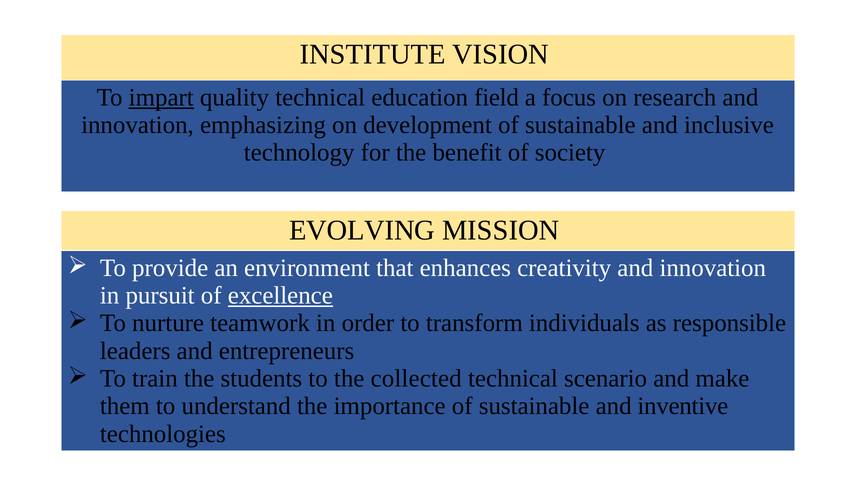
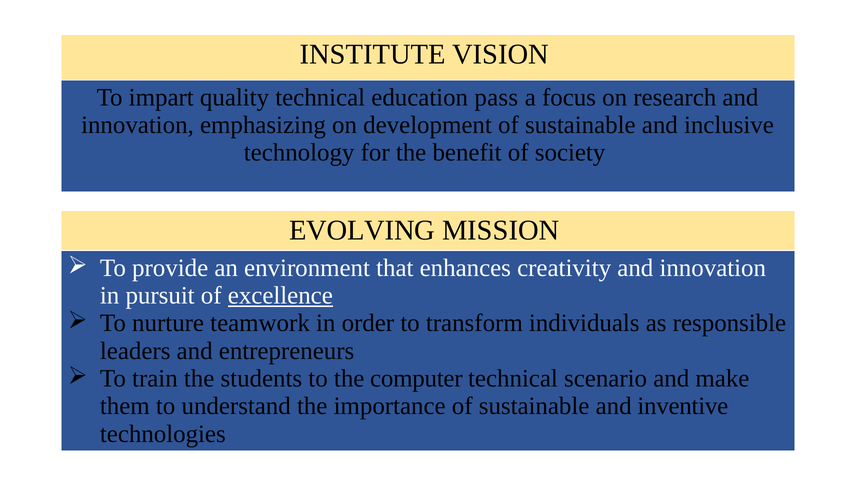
impart underline: present -> none
field: field -> pass
collected: collected -> computer
